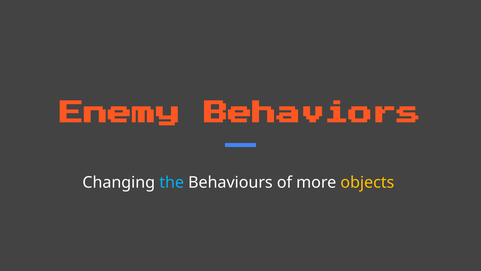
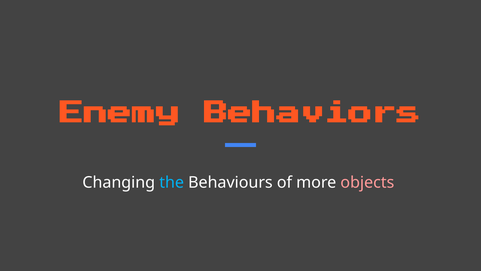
objects colour: yellow -> pink
